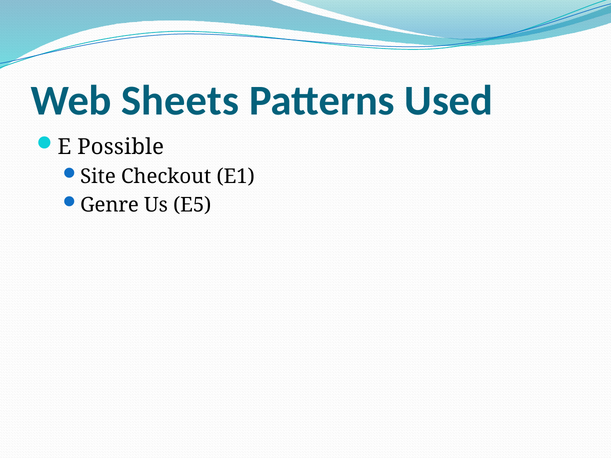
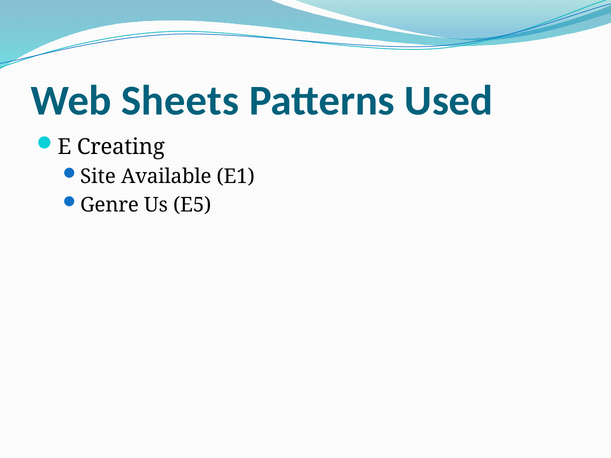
Possible: Possible -> Creating
Checkout: Checkout -> Available
